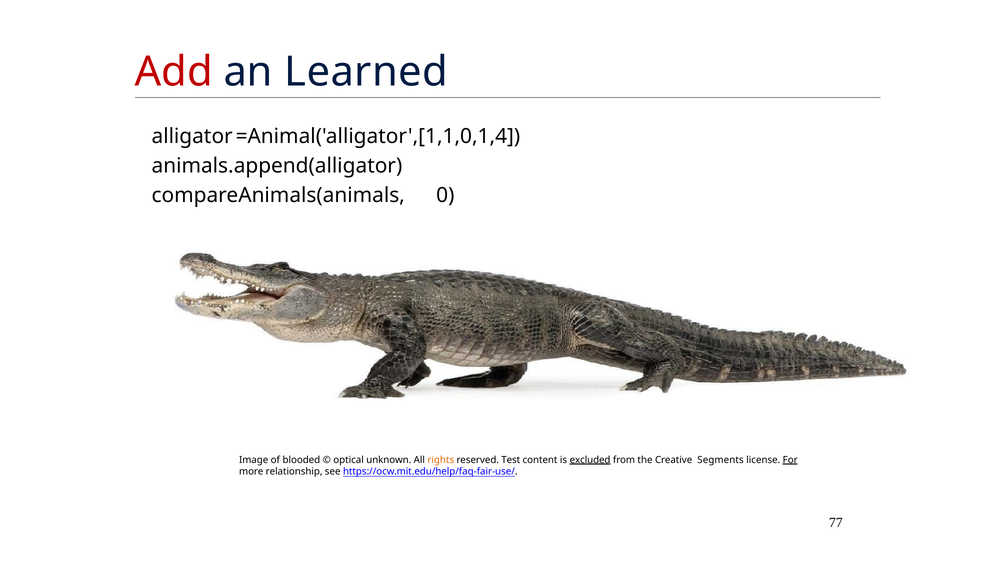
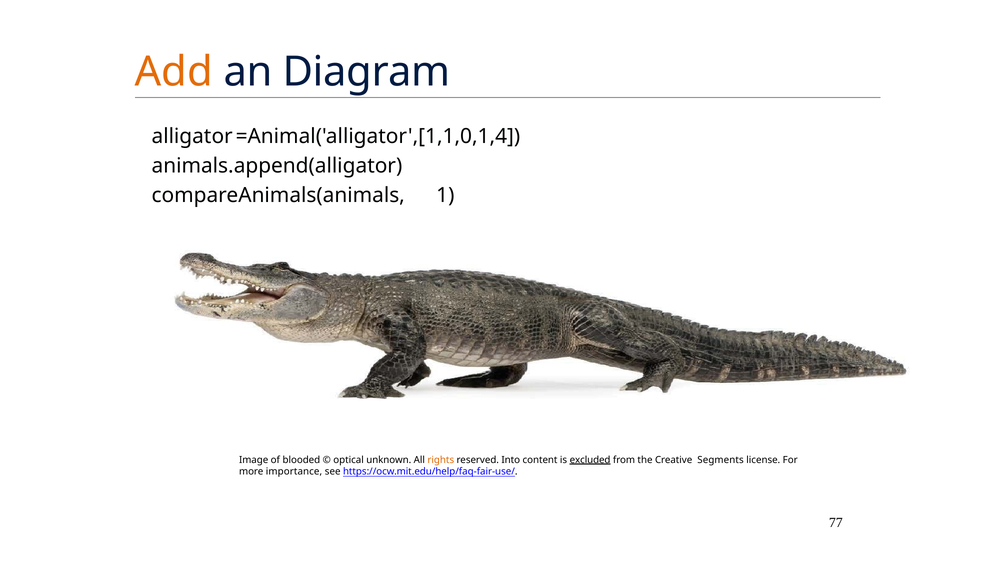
Add colour: red -> orange
Learned: Learned -> Diagram
0: 0 -> 1
Test: Test -> Into
For underline: present -> none
relationship: relationship -> importance
